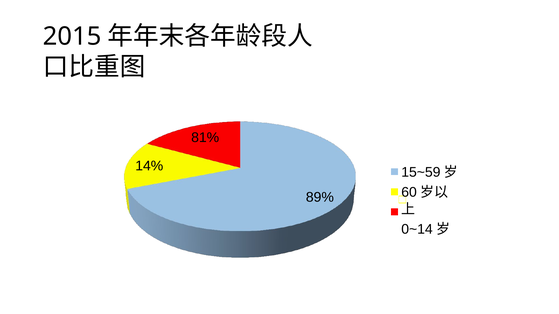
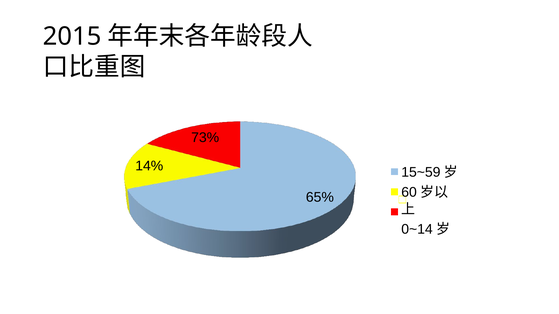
81%: 81% -> 73%
89%: 89% -> 65%
